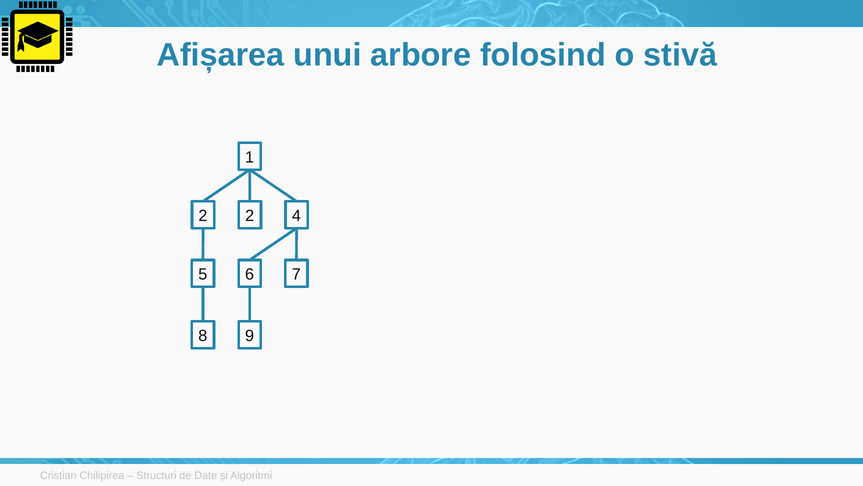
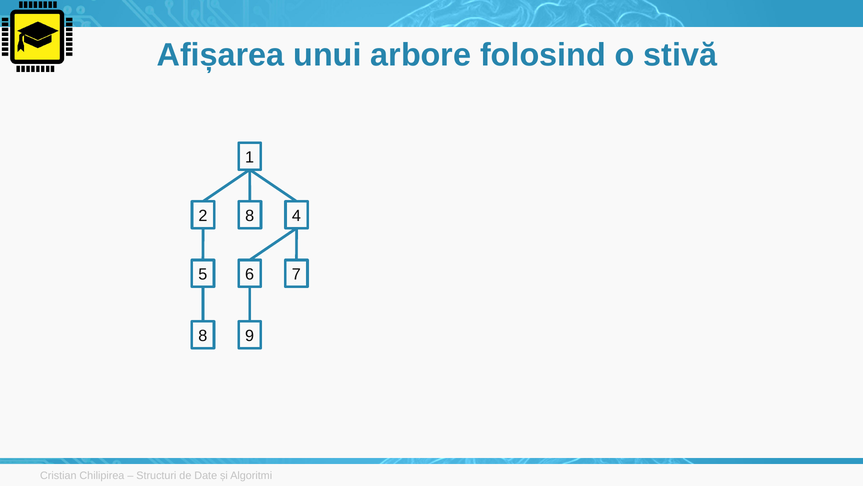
2 2: 2 -> 8
